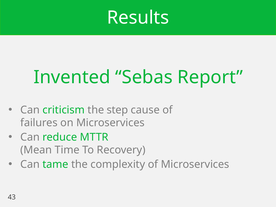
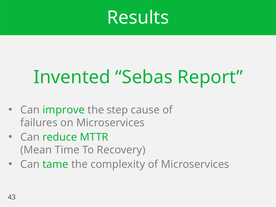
criticism: criticism -> improve
